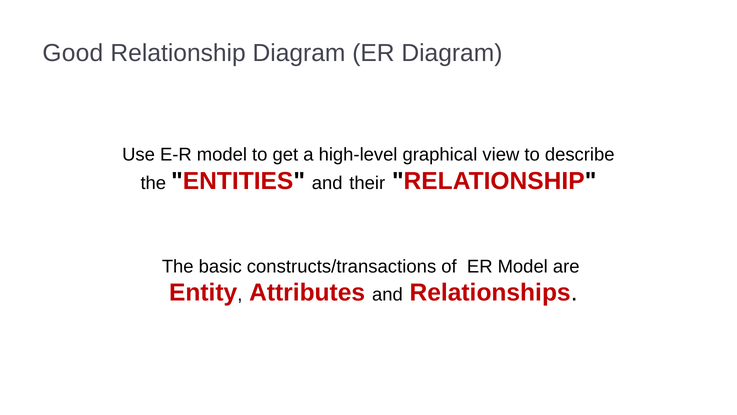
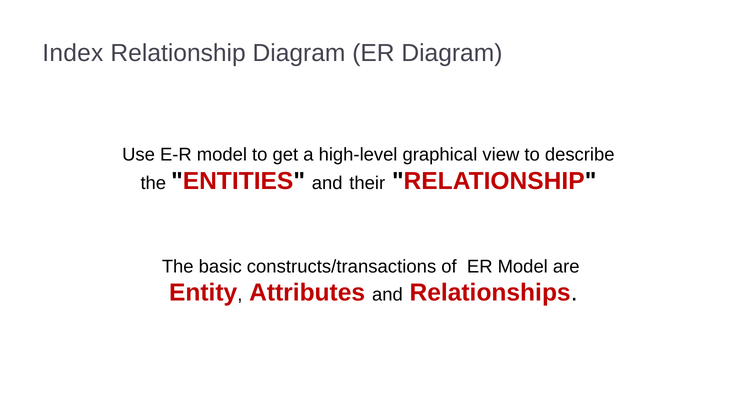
Good: Good -> Index
